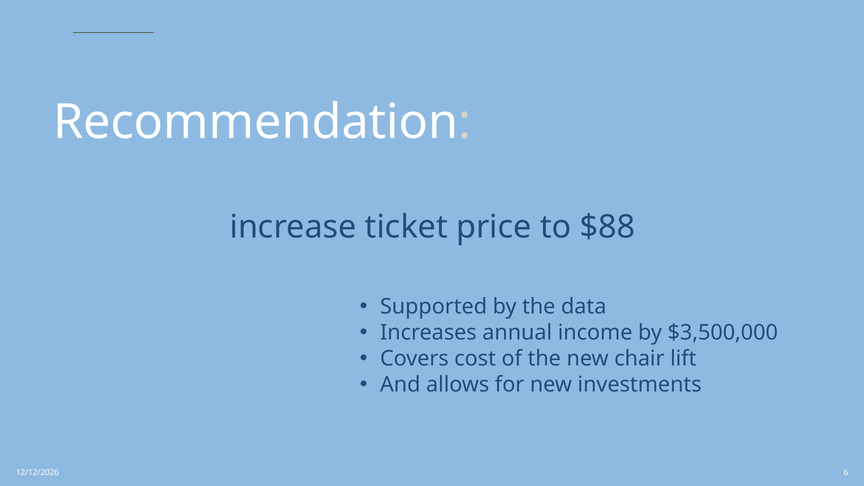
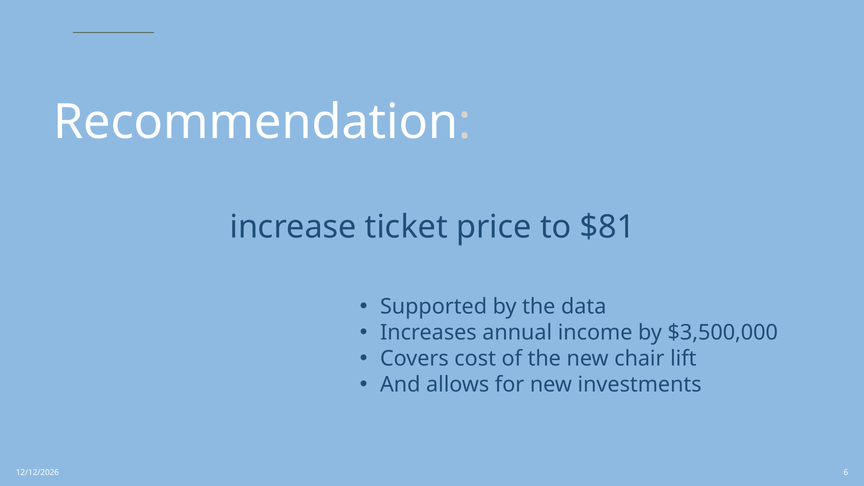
$88: $88 -> $81
